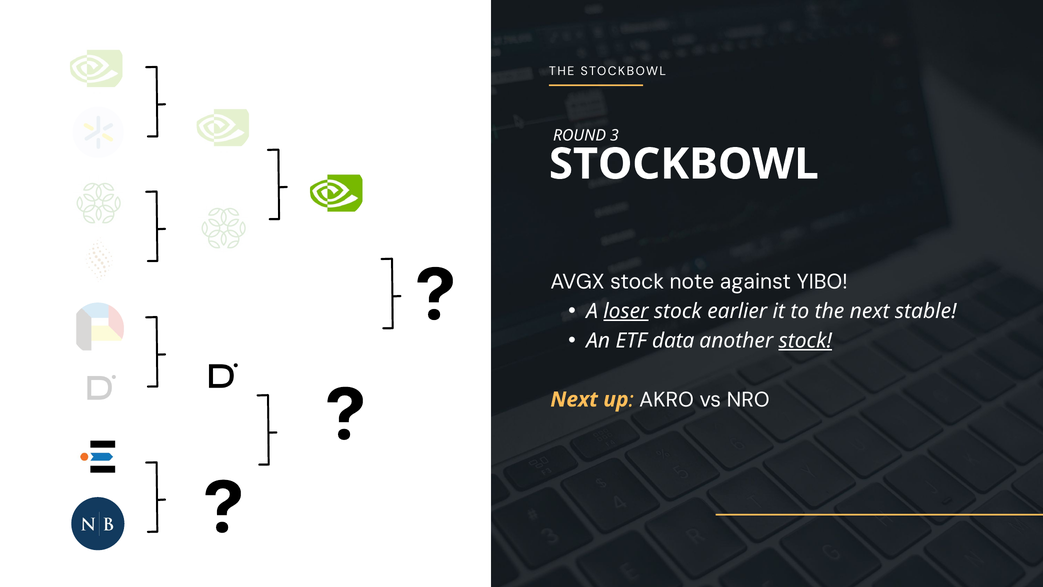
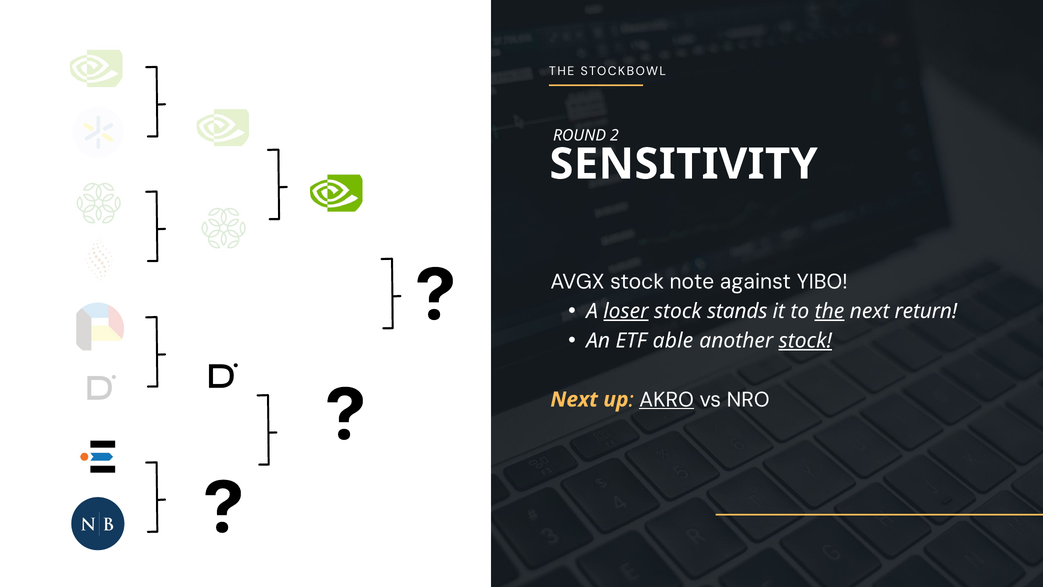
3: 3 -> 2
STOCKBOWL at (684, 164): STOCKBOWL -> SENSITIVITY
earlier: earlier -> stands
the at (829, 311) underline: none -> present
stable: stable -> return
data: data -> able
AKRO underline: none -> present
